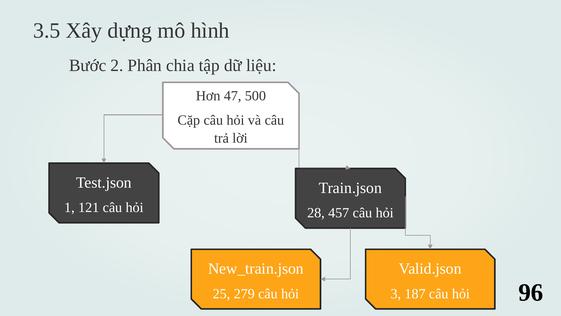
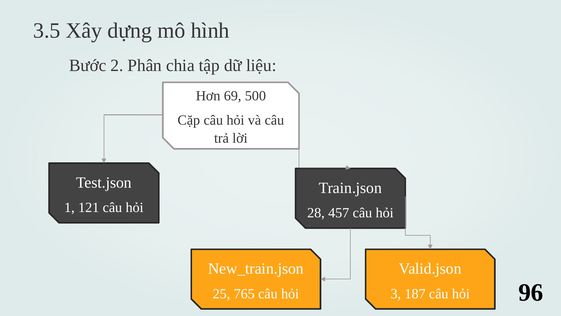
47: 47 -> 69
279: 279 -> 765
